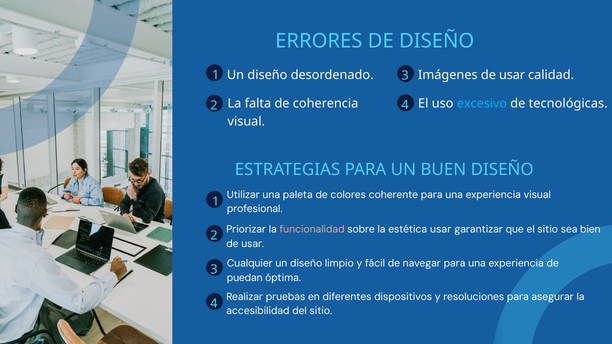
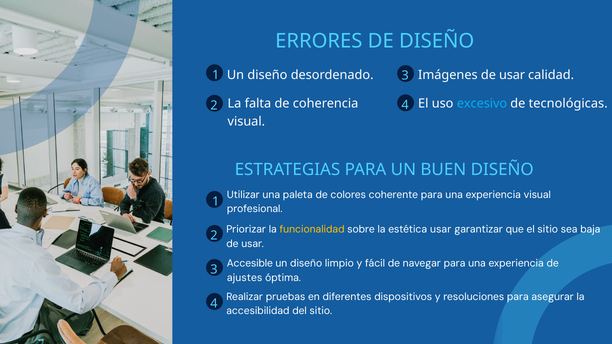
funcionalidad colour: pink -> yellow
bien: bien -> baja
Cualquier: Cualquier -> Accesible
puedan: puedan -> ajustes
